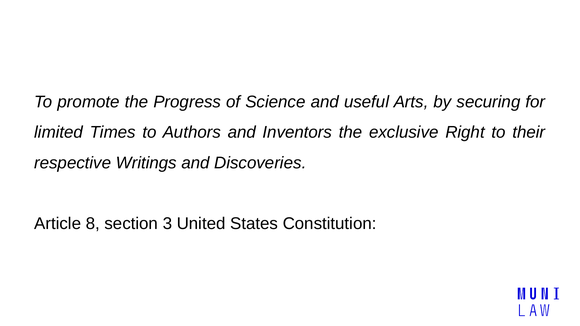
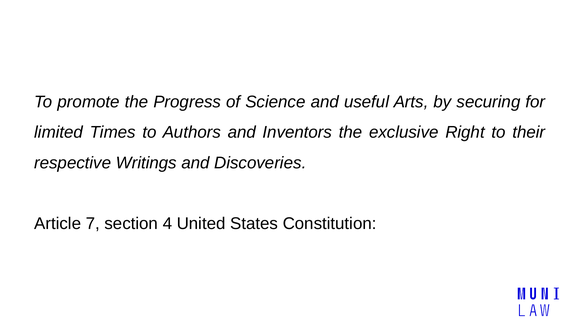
8: 8 -> 7
3: 3 -> 4
